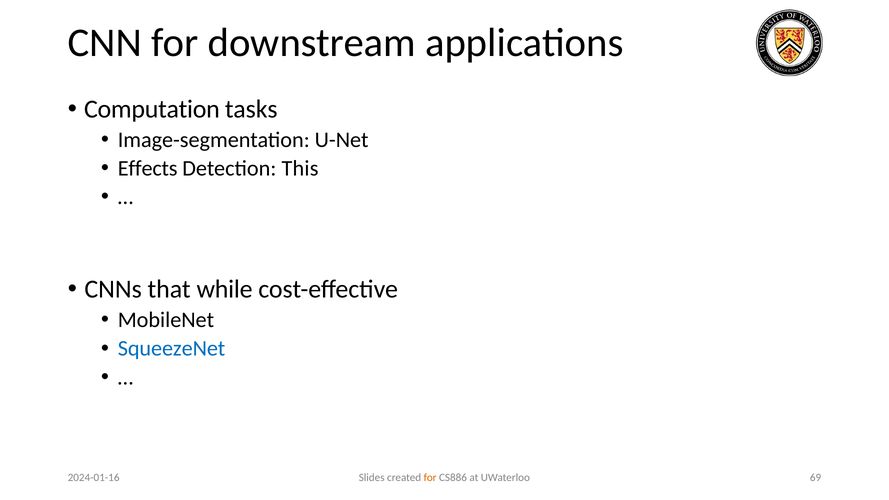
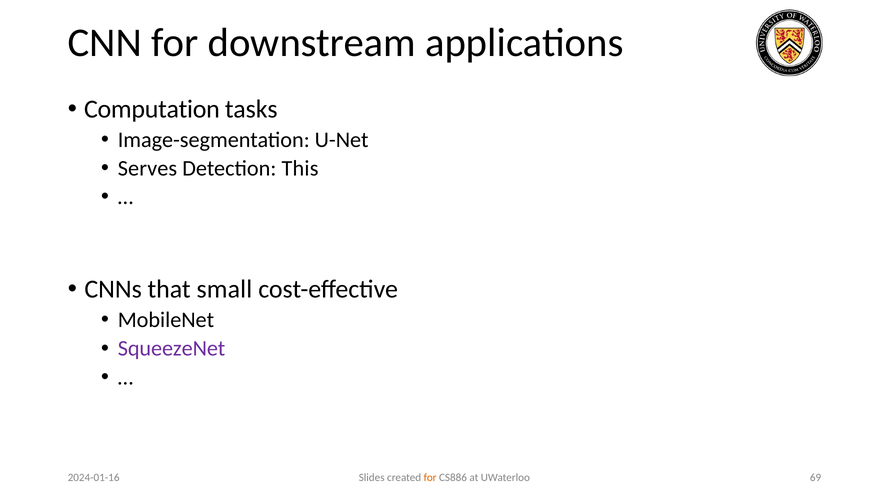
Effects: Effects -> Serves
while: while -> small
SqueezeNet colour: blue -> purple
